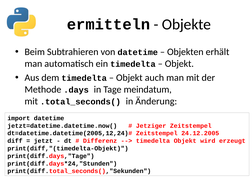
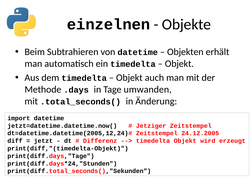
ermitteln: ermitteln -> einzelnen
meindatum: meindatum -> umwanden
